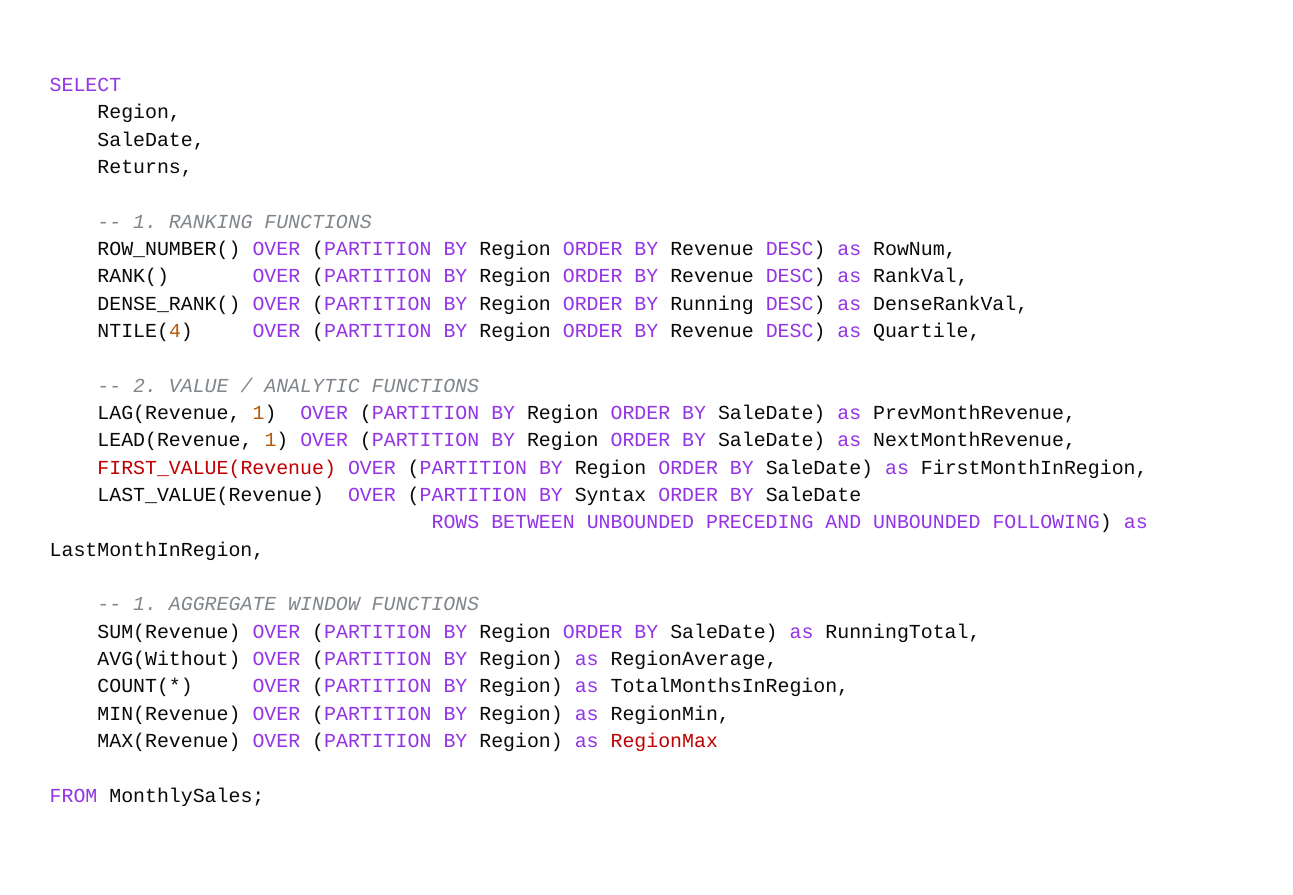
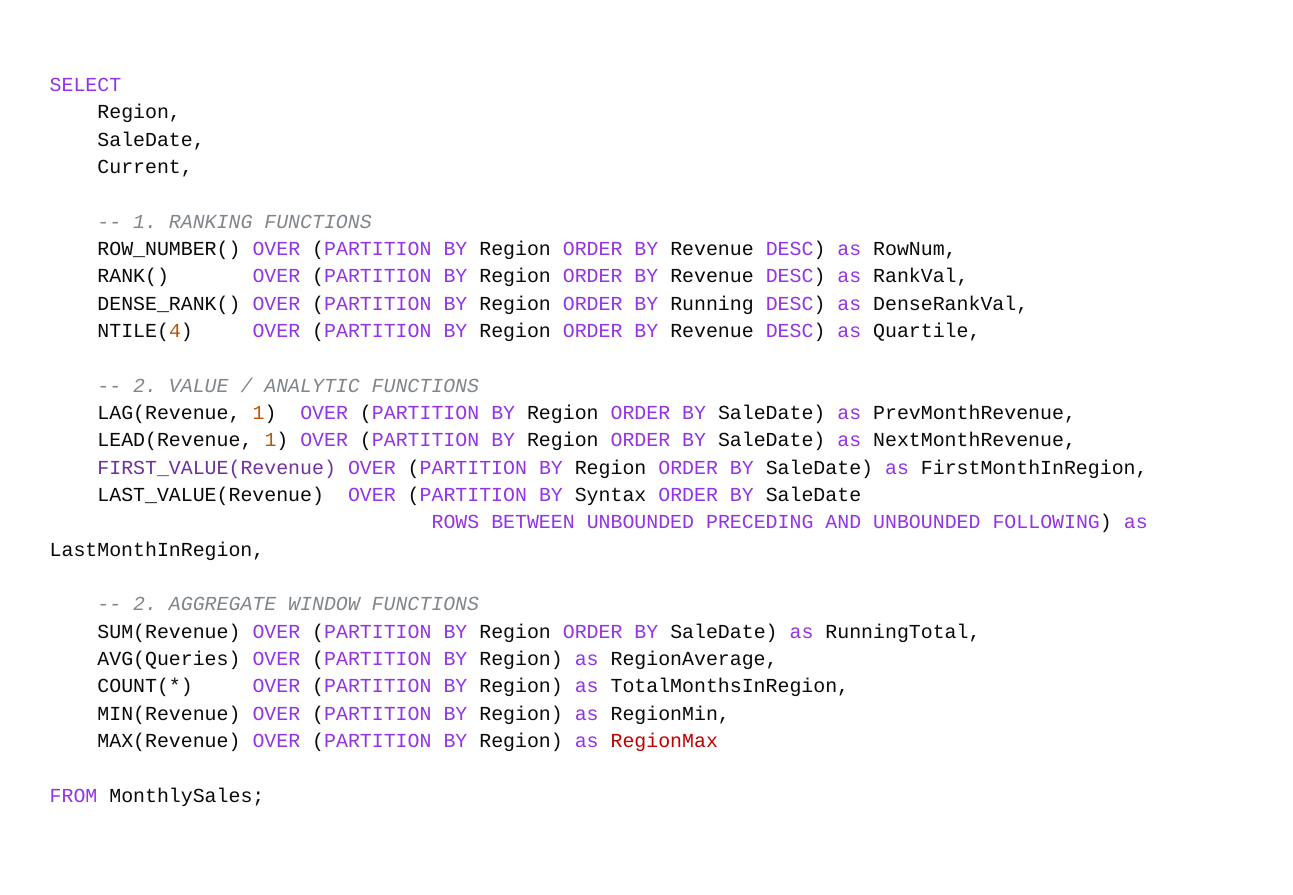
Returns: Returns -> Current
FIRST_VALUE(Revenue colour: red -> purple
1 at (145, 604): 1 -> 2
AVG(Without: AVG(Without -> AVG(Queries
